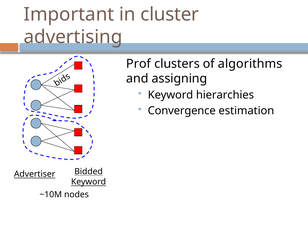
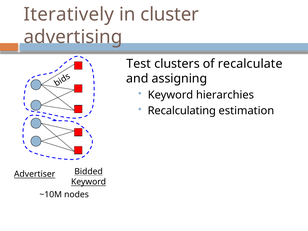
Important: Important -> Iteratively
Prof: Prof -> Test
algorithms: algorithms -> recalculate
Convergence: Convergence -> Recalculating
